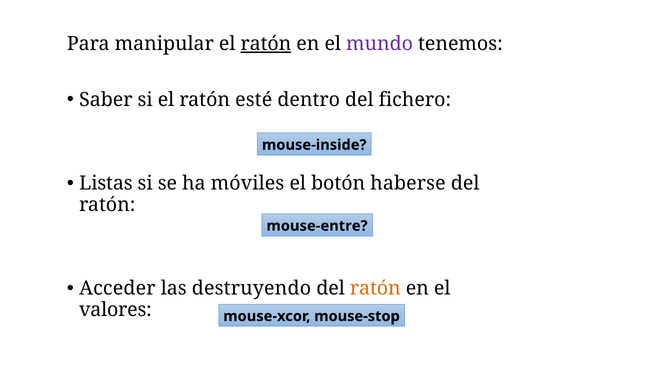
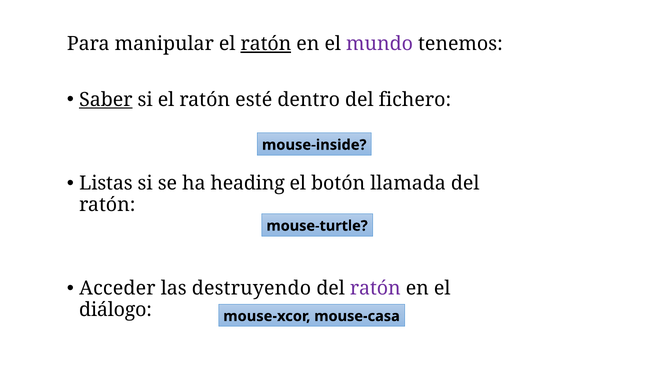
Saber underline: none -> present
móviles: móviles -> heading
haberse: haberse -> llamada
mouse-entre: mouse-entre -> mouse-turtle
ratón at (375, 289) colour: orange -> purple
valores: valores -> diálogo
mouse-stop: mouse-stop -> mouse-casa
